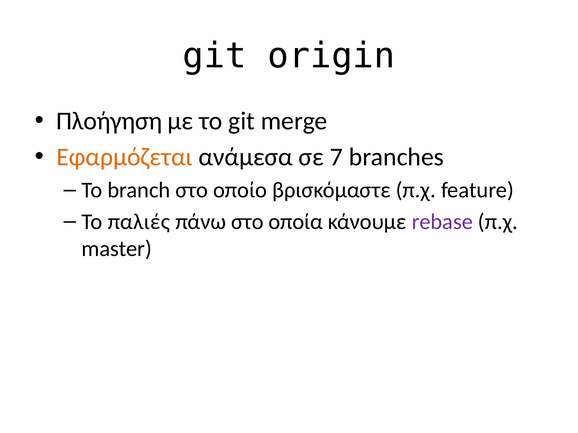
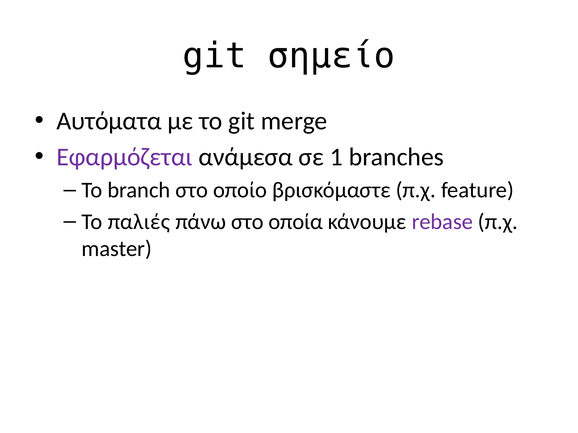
origin: origin -> σημείο
Πλοήγηση: Πλοήγηση -> Αυτόματα
Εφαρμόζεται colour: orange -> purple
7: 7 -> 1
